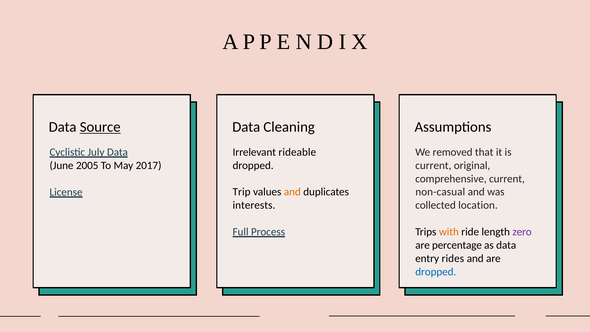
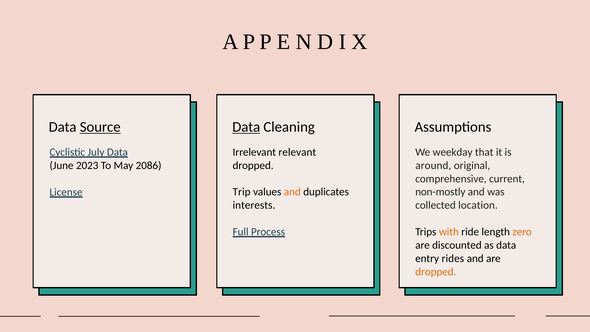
Data at (246, 127) underline: none -> present
rideable: rideable -> relevant
removed: removed -> weekday
current at (433, 165): current -> around
2005: 2005 -> 2023
2017: 2017 -> 2086
non-casual: non-casual -> non-mostly
zero colour: purple -> orange
percentage: percentage -> discounted
dropped at (436, 272) colour: blue -> orange
